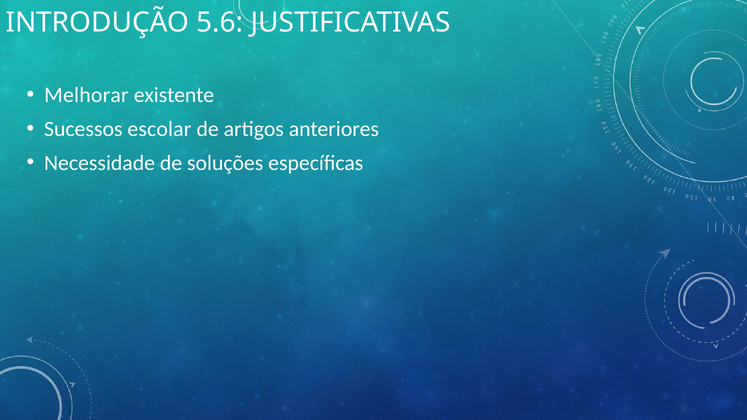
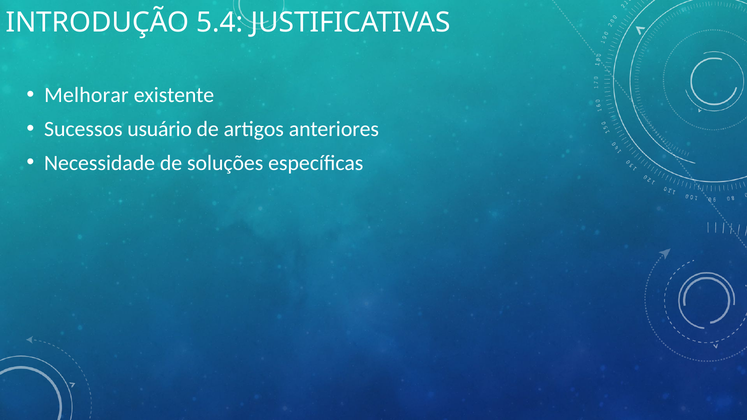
5.6: 5.6 -> 5.4
escolar: escolar -> usuário
